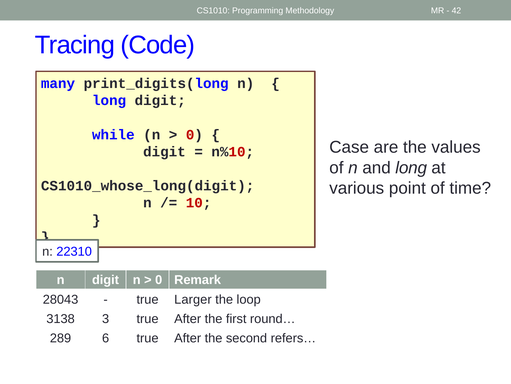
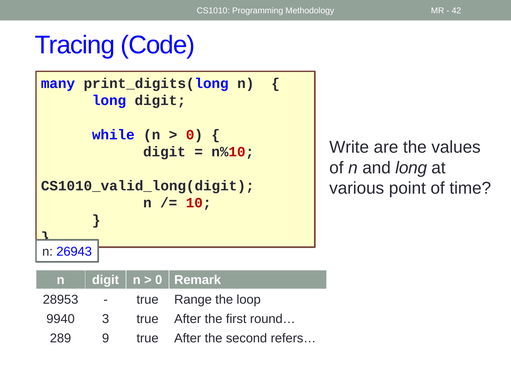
Case: Case -> Write
CS1010_whose_long(digit: CS1010_whose_long(digit -> CS1010_valid_long(digit
22310: 22310 -> 26943
28043: 28043 -> 28953
Larger: Larger -> Range
3138: 3138 -> 9940
6: 6 -> 9
